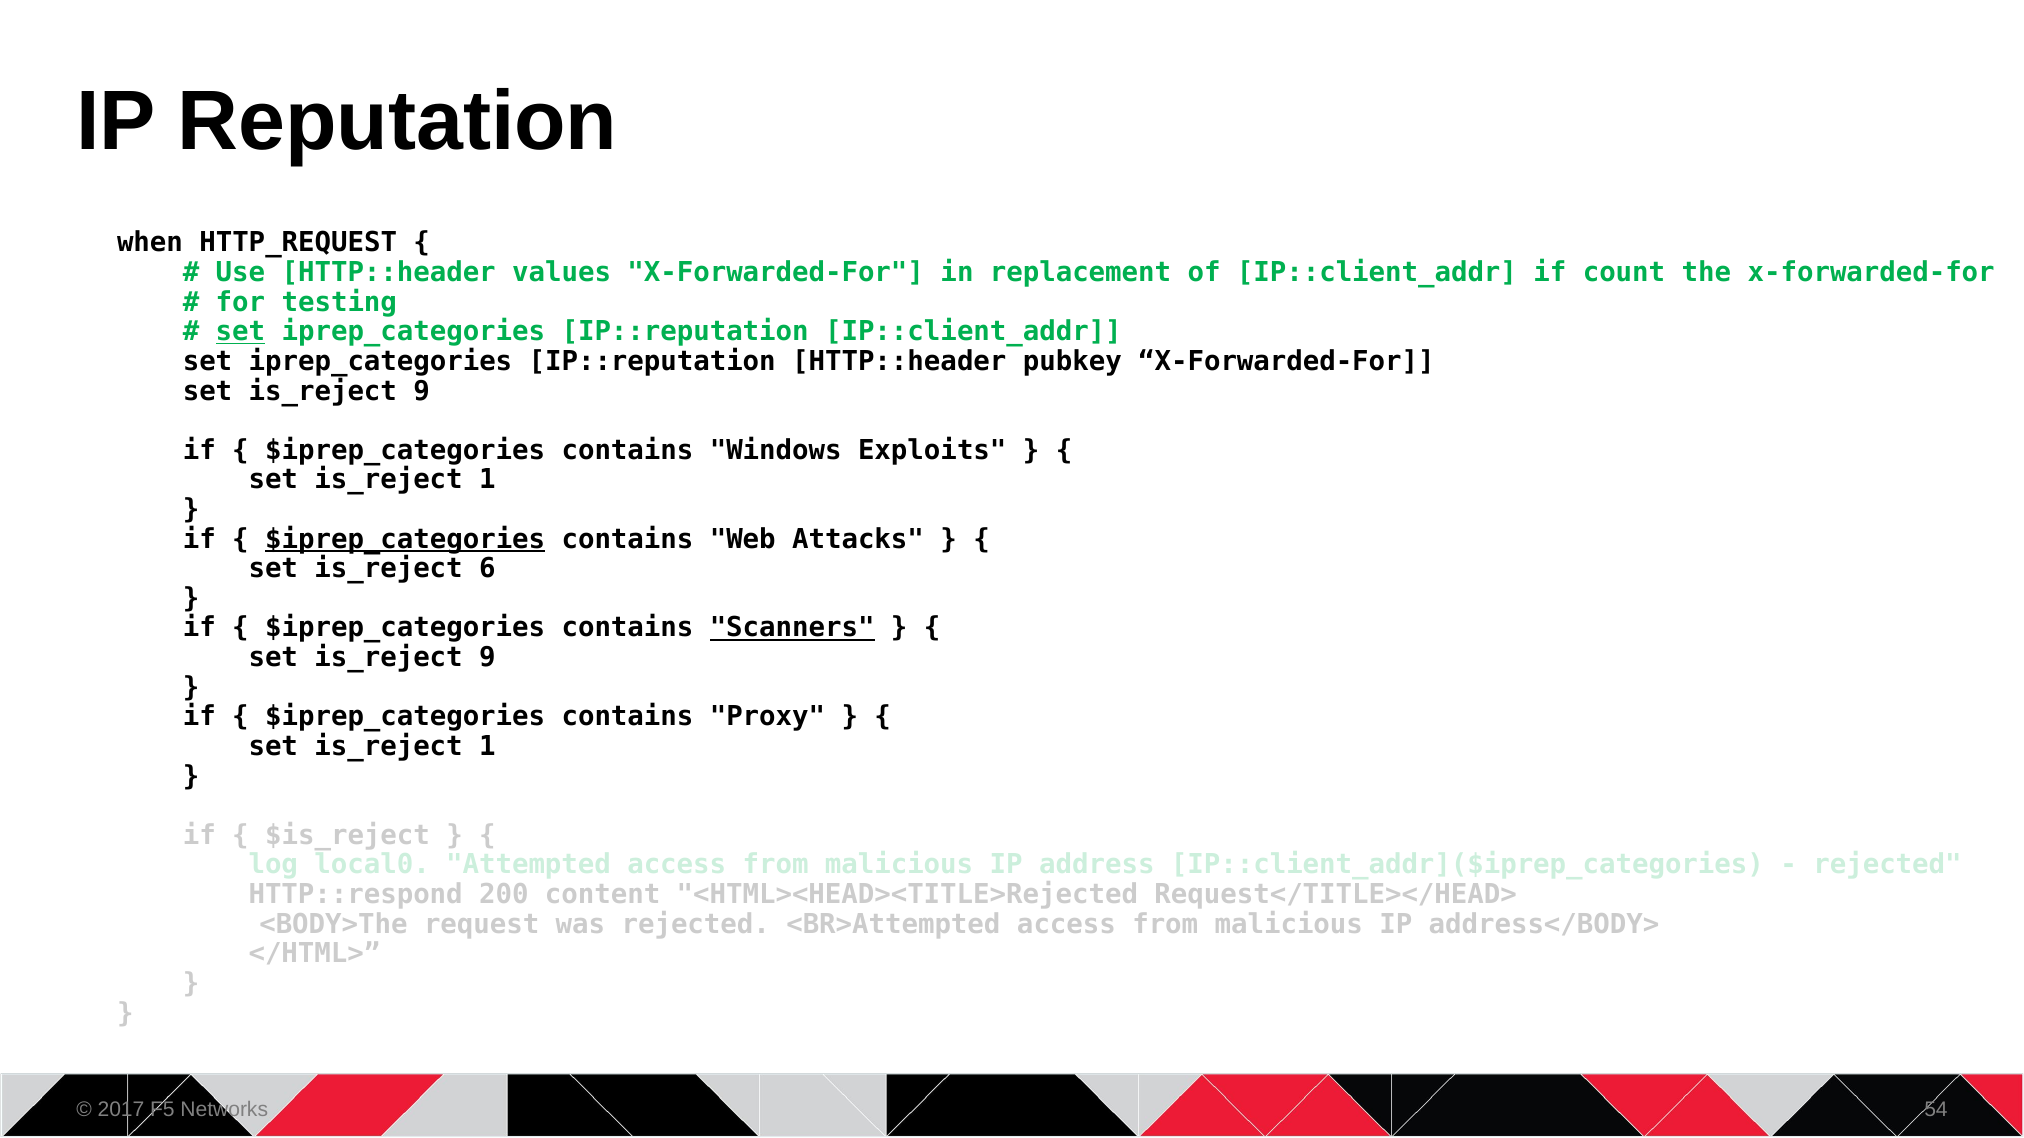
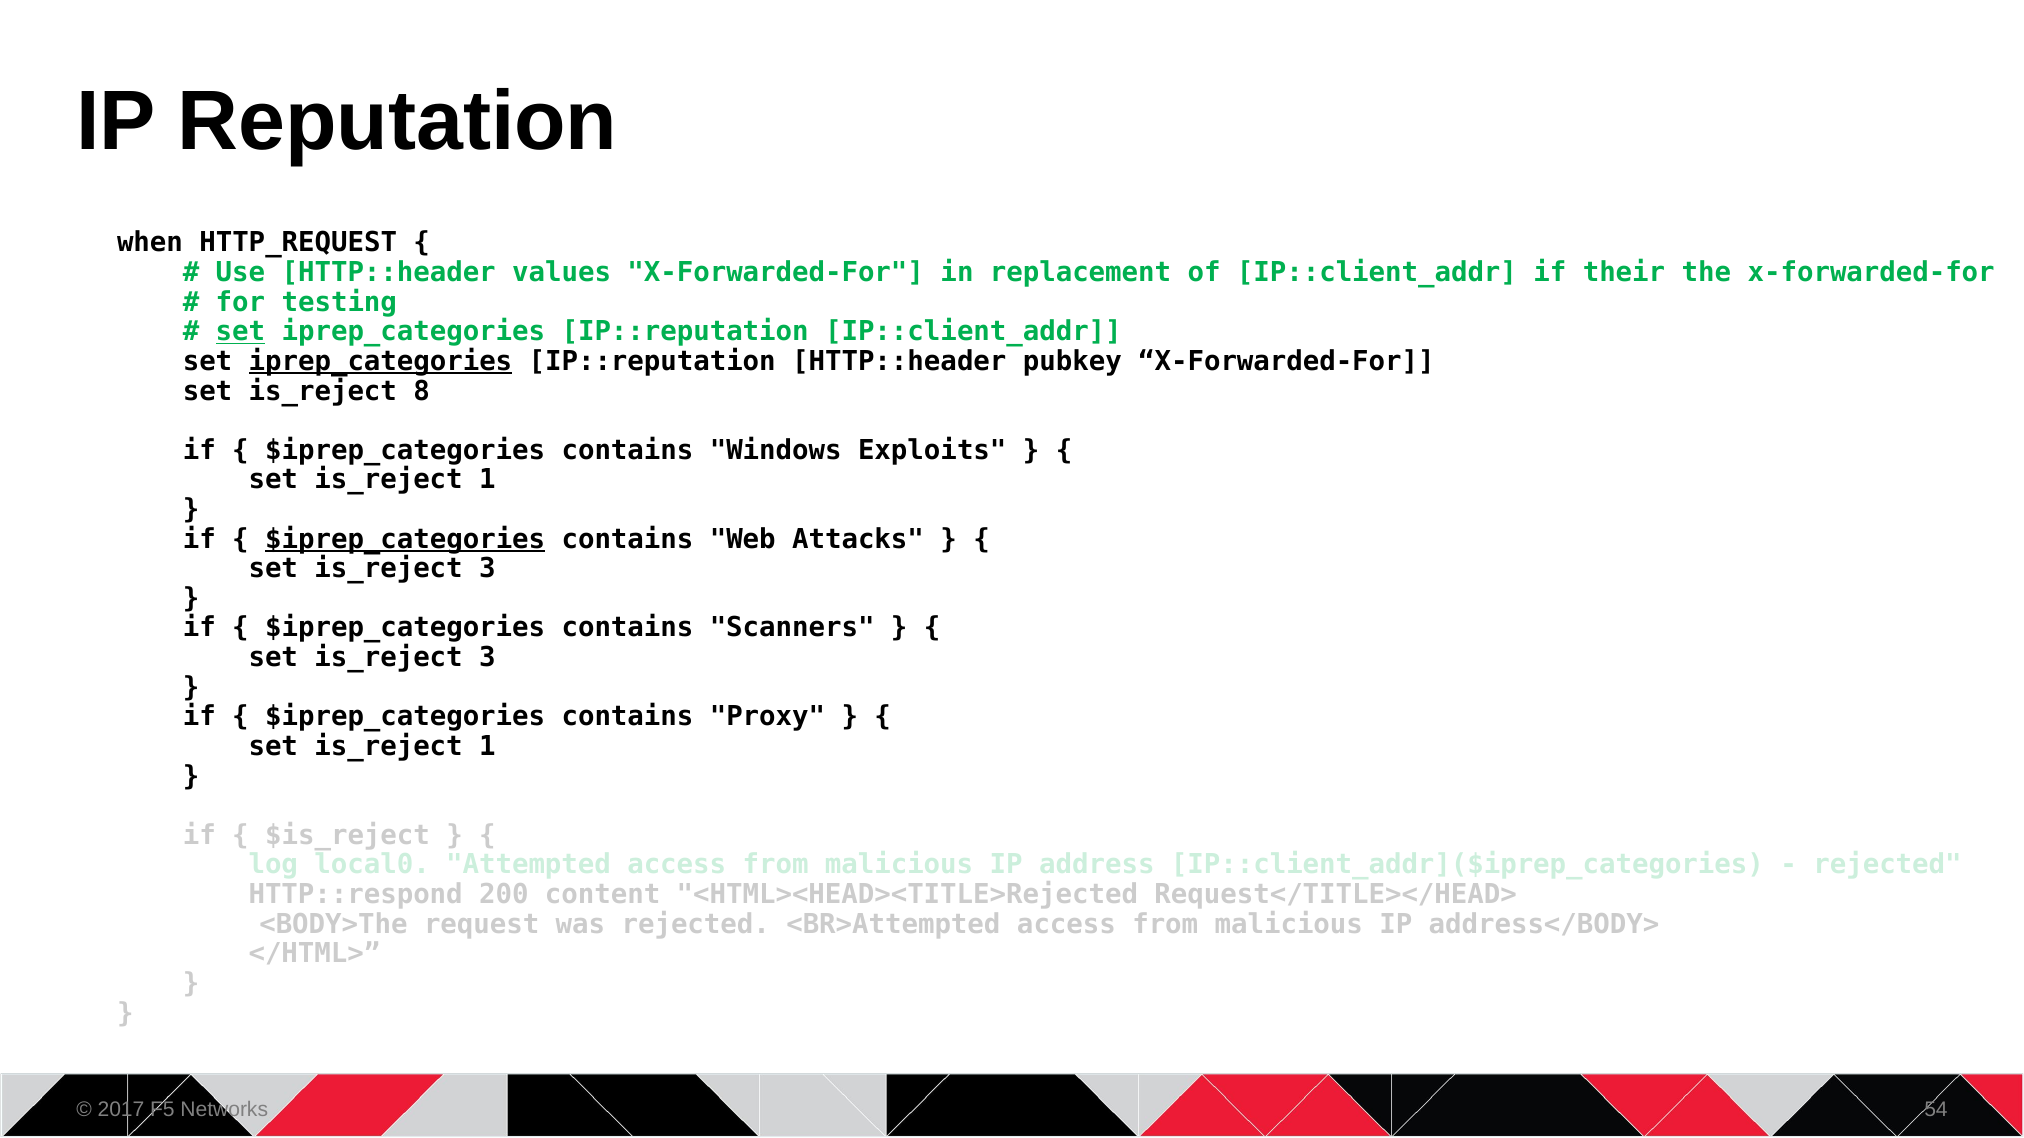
count: count -> their
iprep_categories at (380, 361) underline: none -> present
9 at (422, 391): 9 -> 8
6 at (487, 569): 6 -> 3
Scanners underline: present -> none
9 at (487, 658): 9 -> 3
